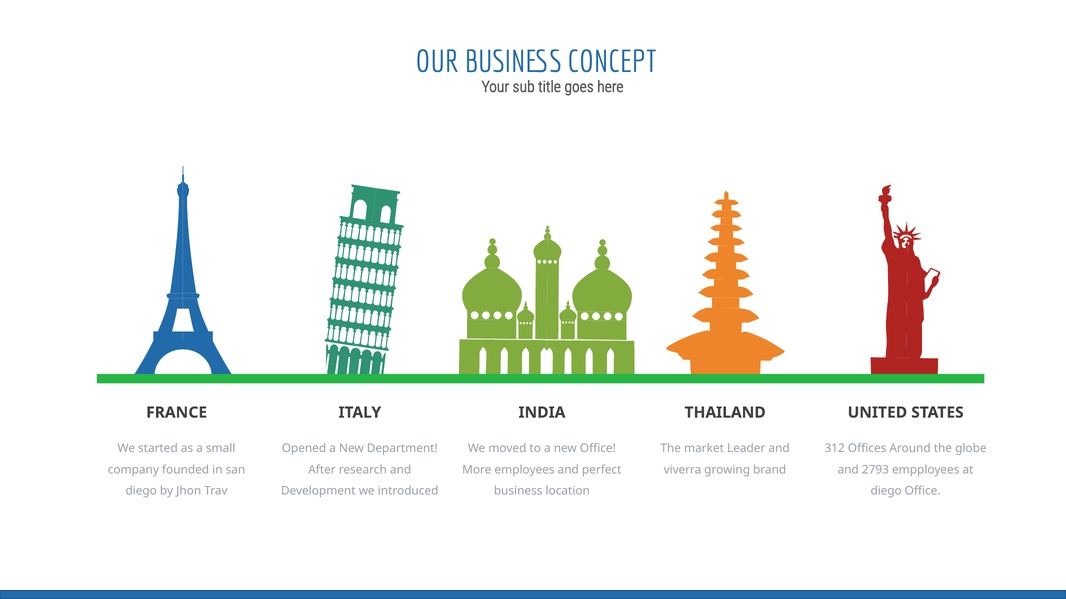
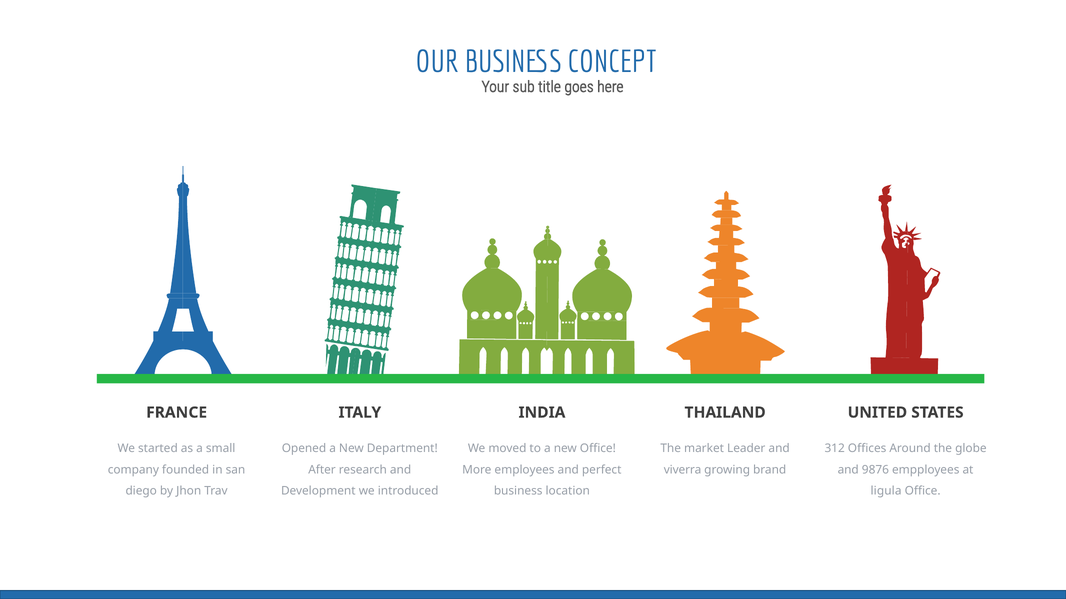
2793: 2793 -> 9876
diego at (886, 491): diego -> ligula
